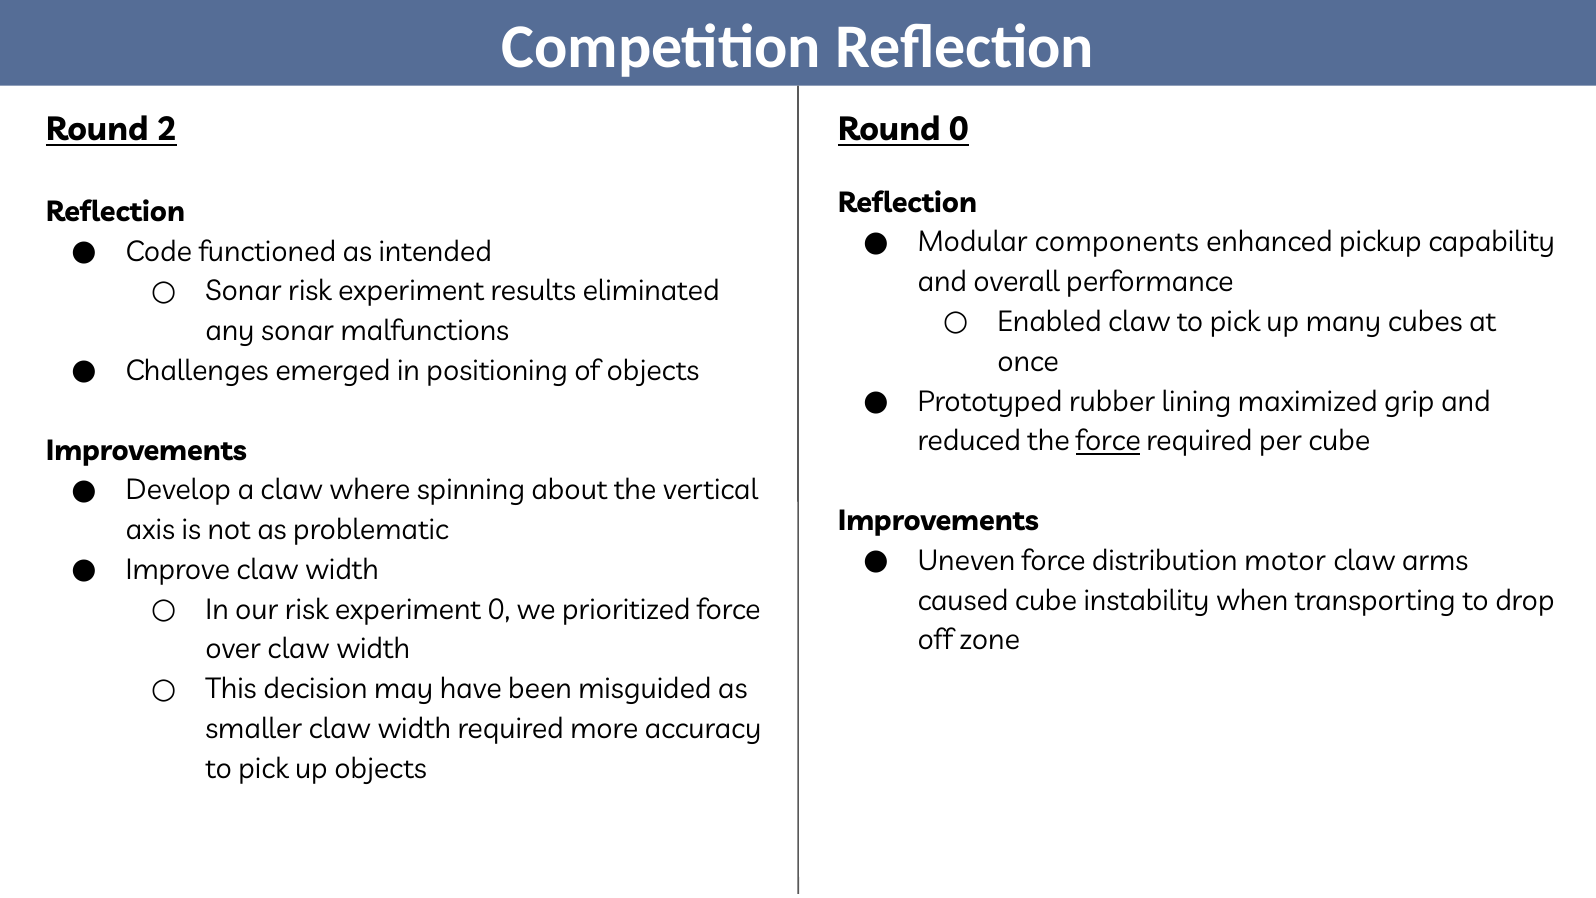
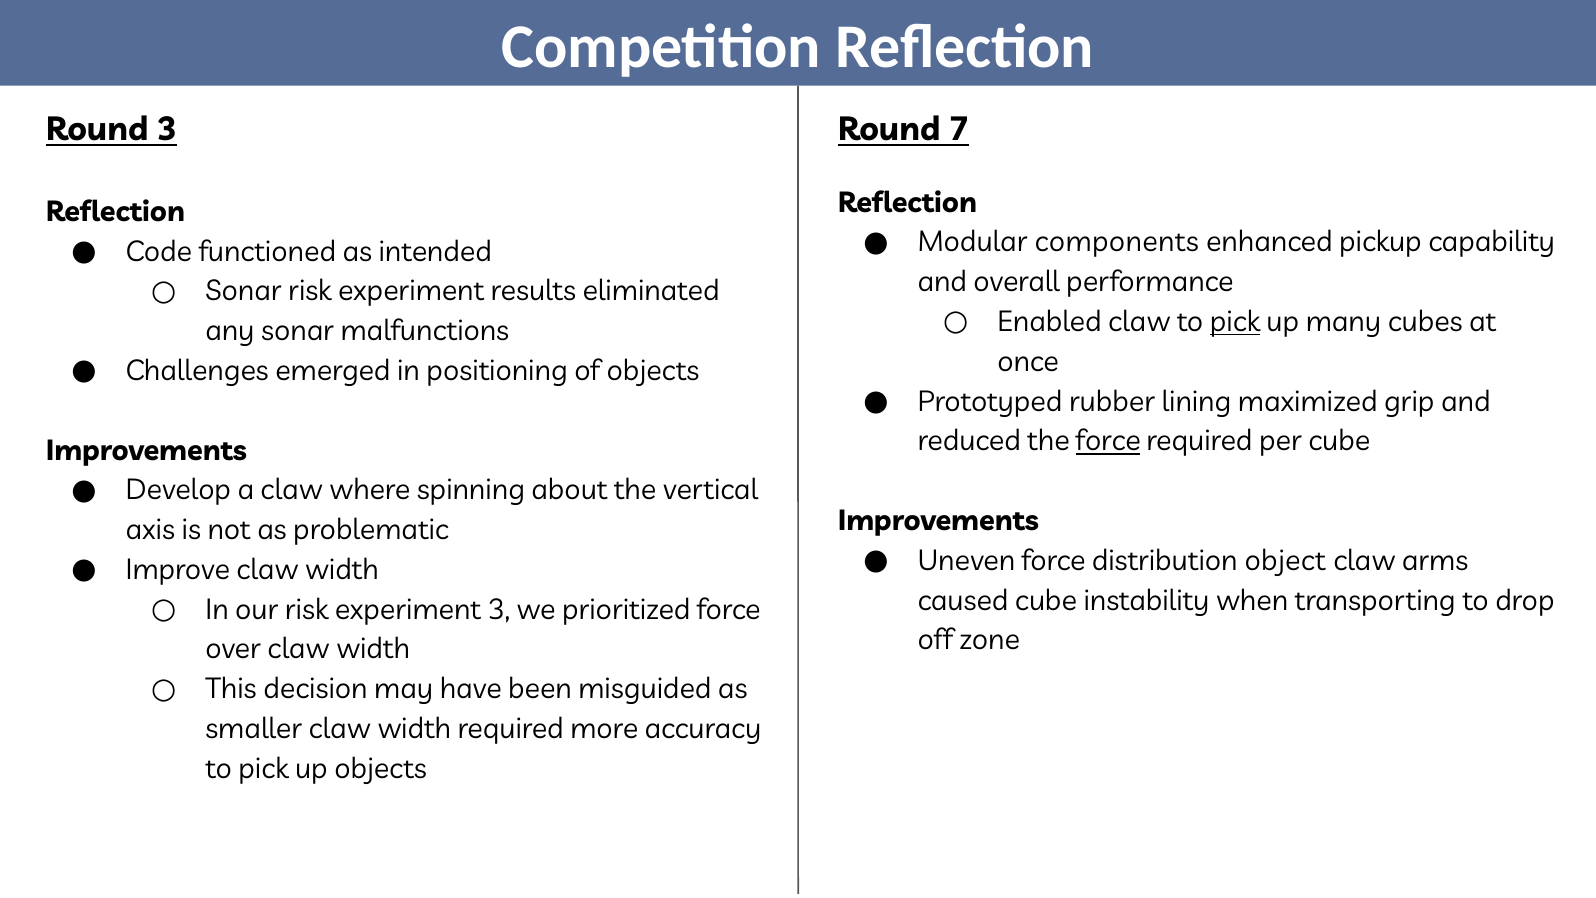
Round 2: 2 -> 3
Round 0: 0 -> 7
pick at (1235, 322) underline: none -> present
motor: motor -> object
experiment 0: 0 -> 3
